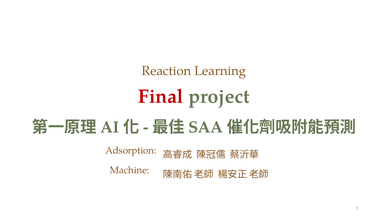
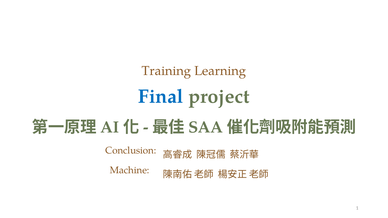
Reaction: Reaction -> Training
Final colour: red -> blue
Adsorption: Adsorption -> Conclusion
